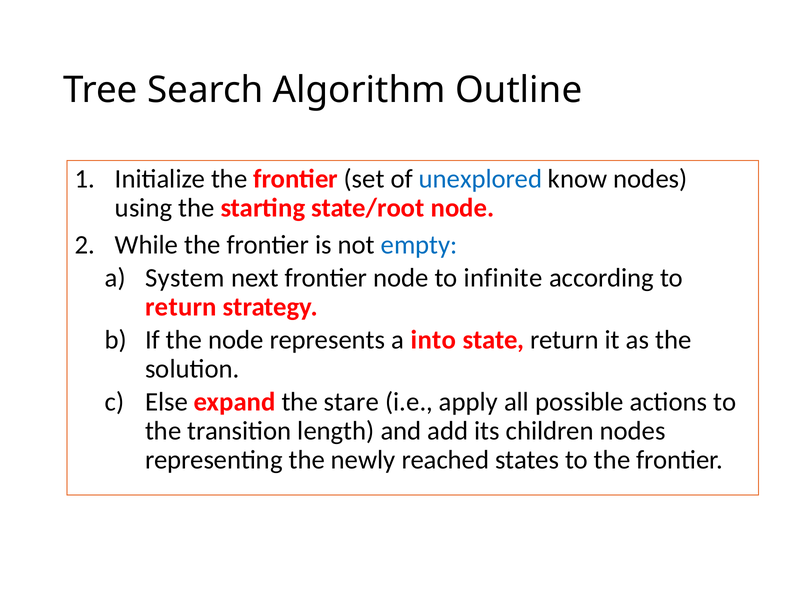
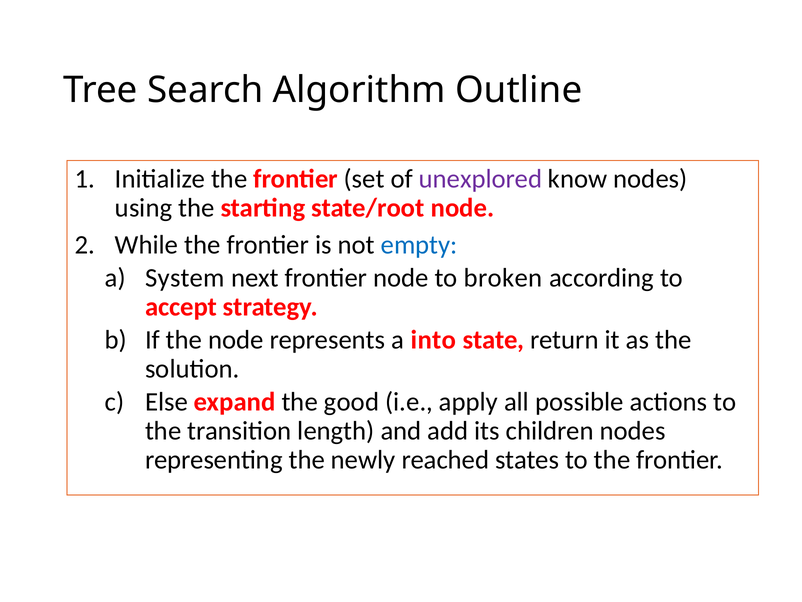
unexplored colour: blue -> purple
infinite: infinite -> broken
return at (181, 307): return -> accept
stare: stare -> good
